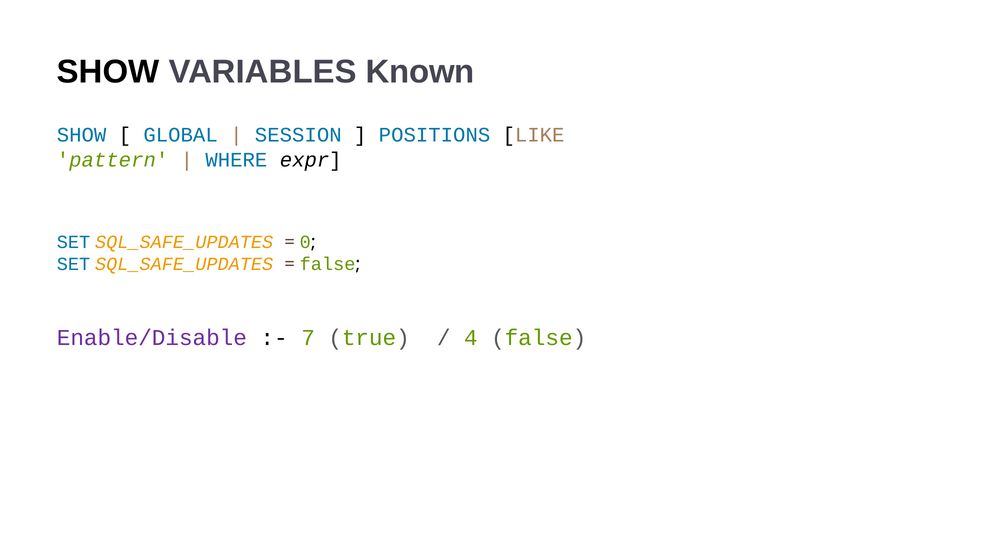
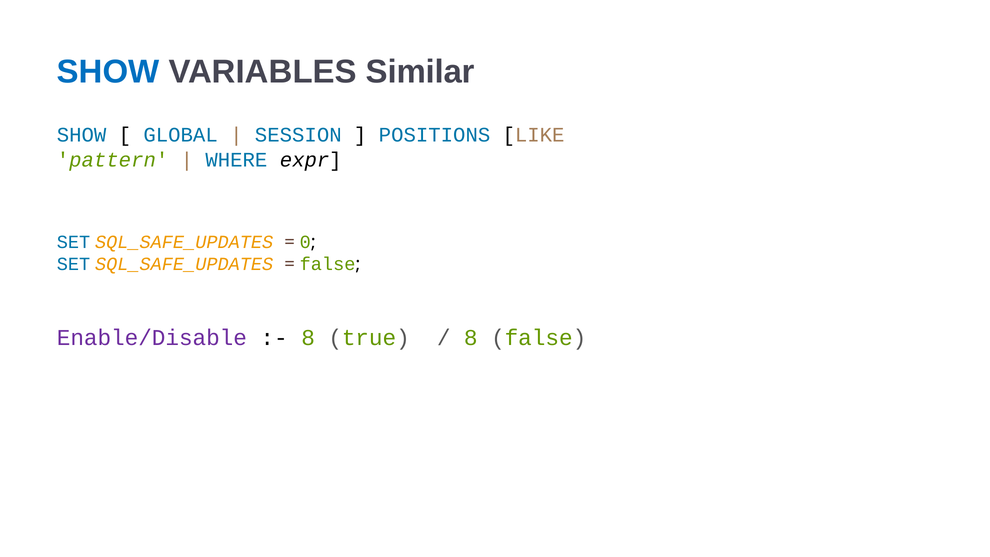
SHOW at (108, 72) colour: black -> blue
Known: Known -> Similar
7 at (308, 338): 7 -> 8
4 at (471, 338): 4 -> 8
